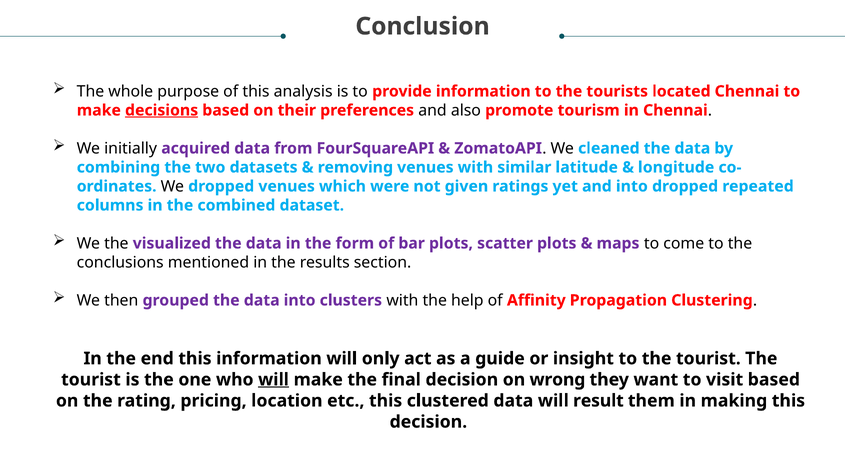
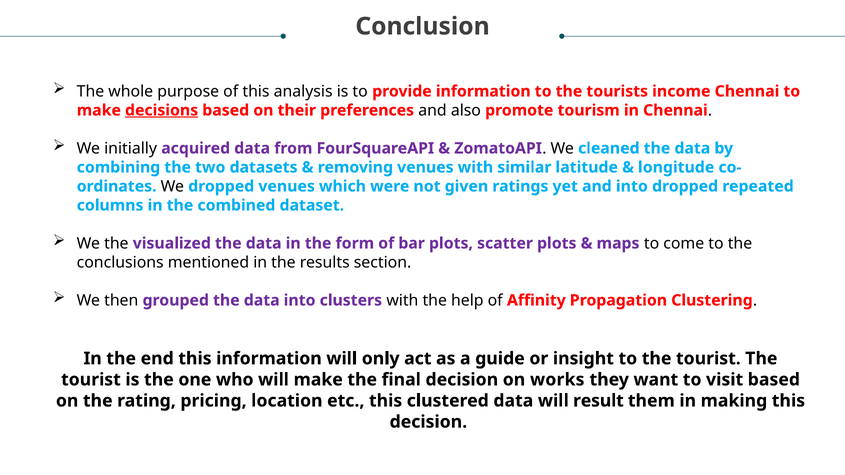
located: located -> income
will at (274, 380) underline: present -> none
wrong: wrong -> works
